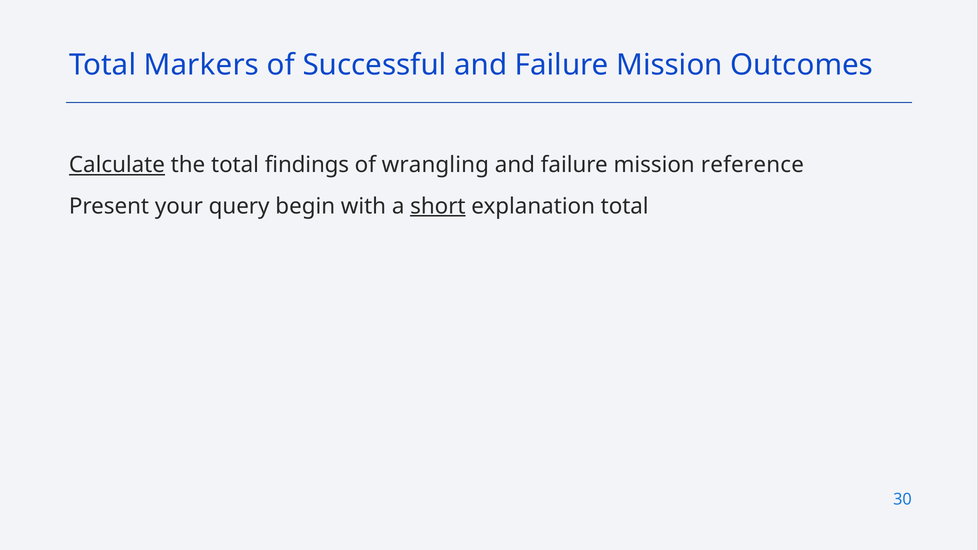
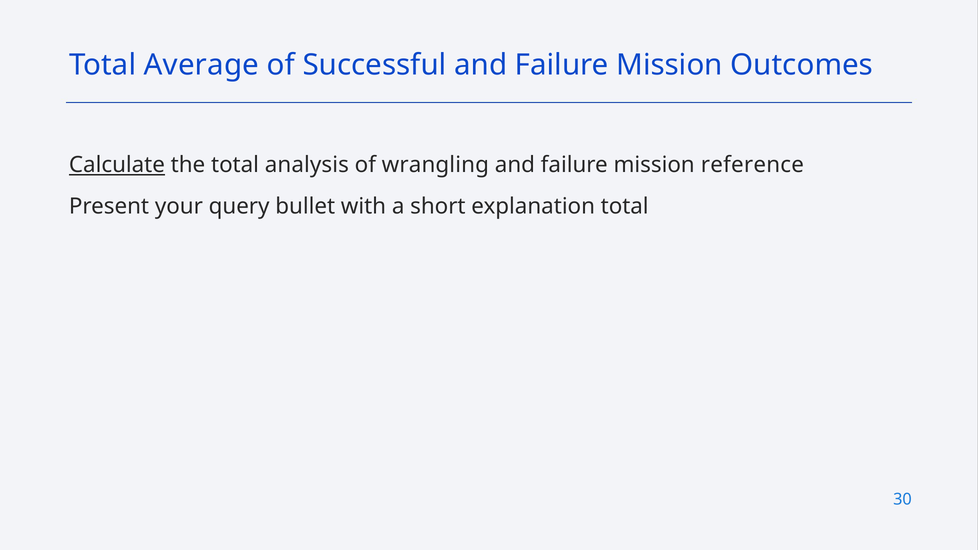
Markers: Markers -> Average
findings: findings -> analysis
begin: begin -> bullet
short underline: present -> none
